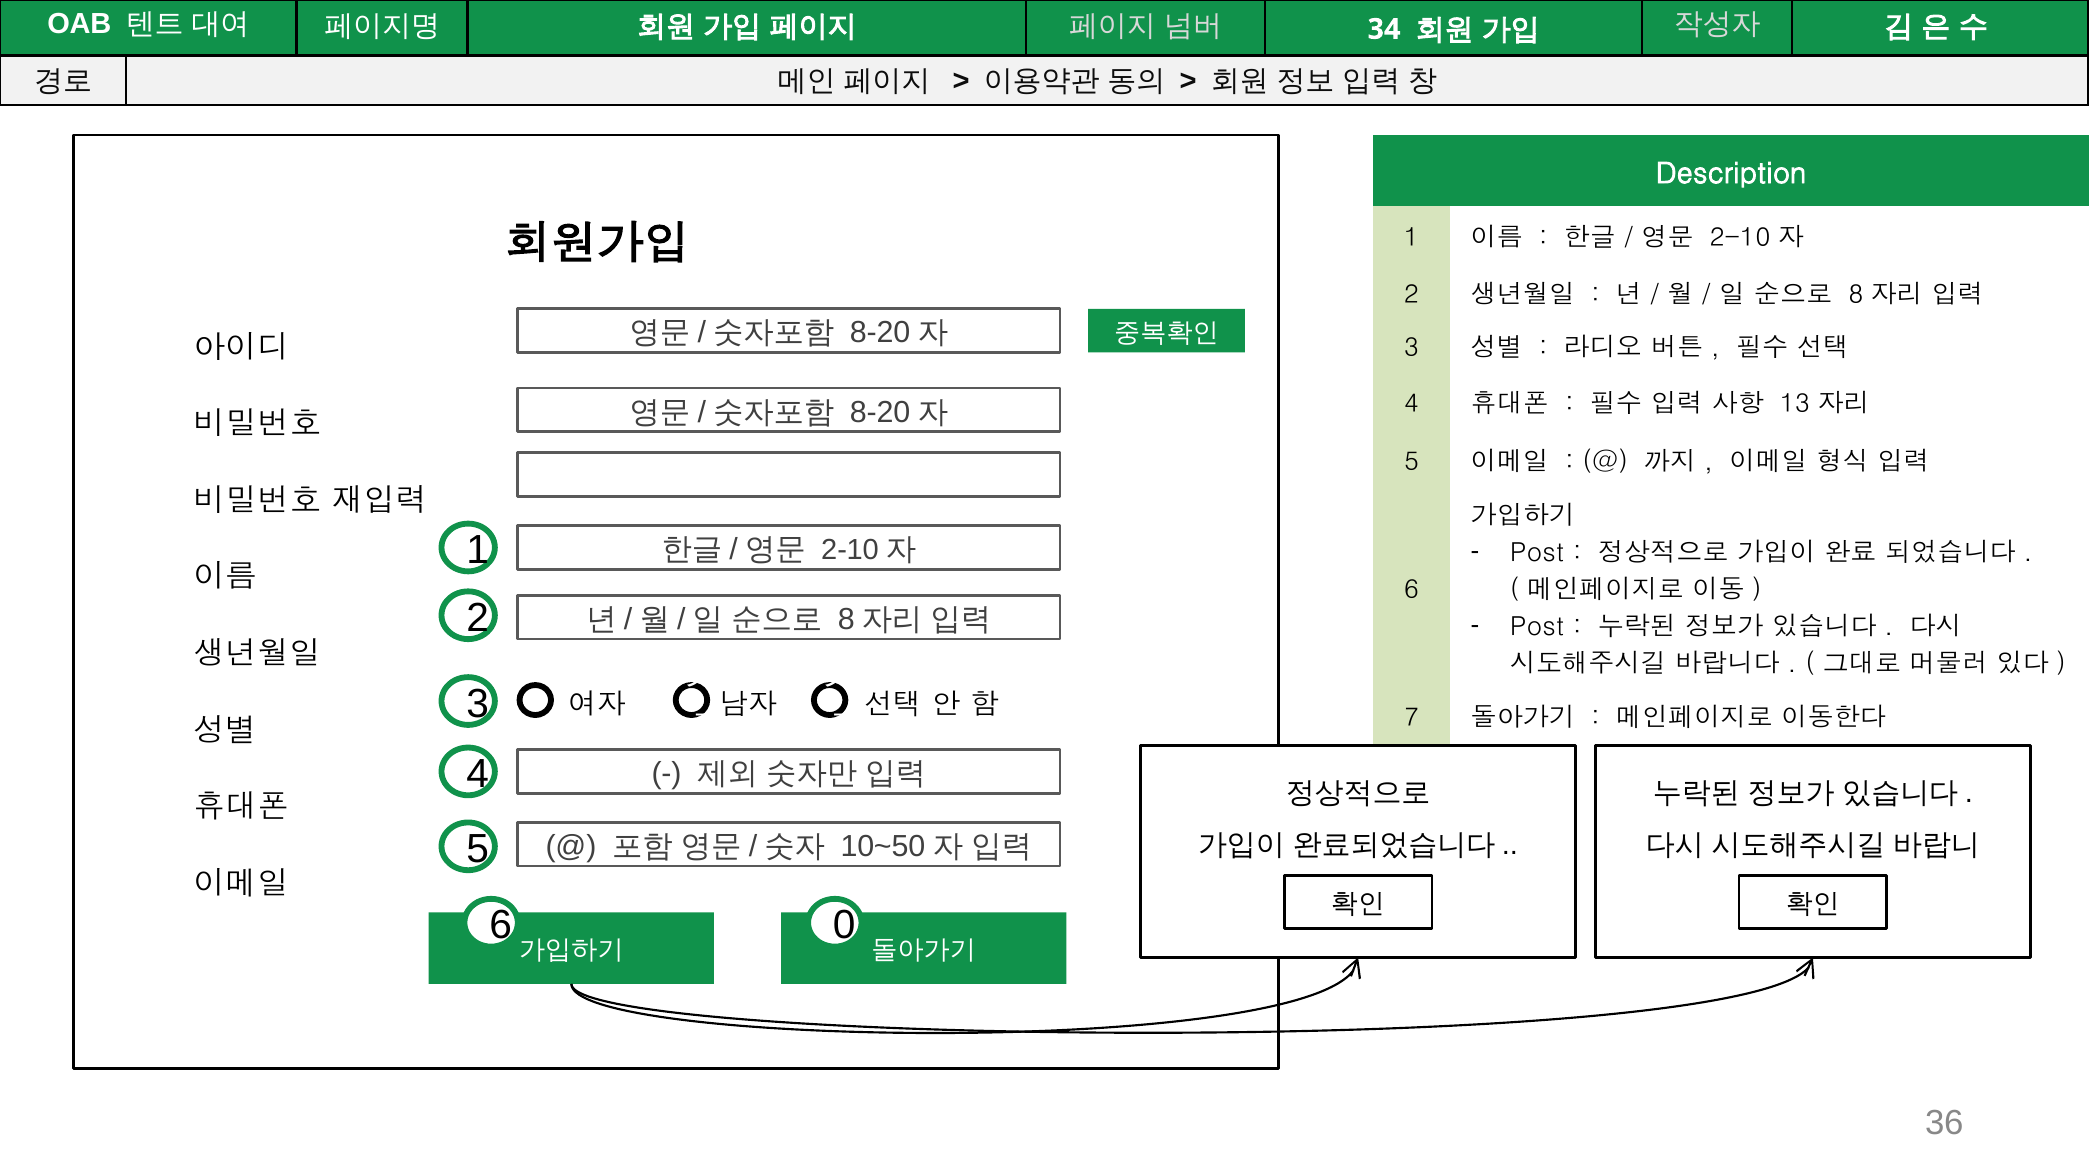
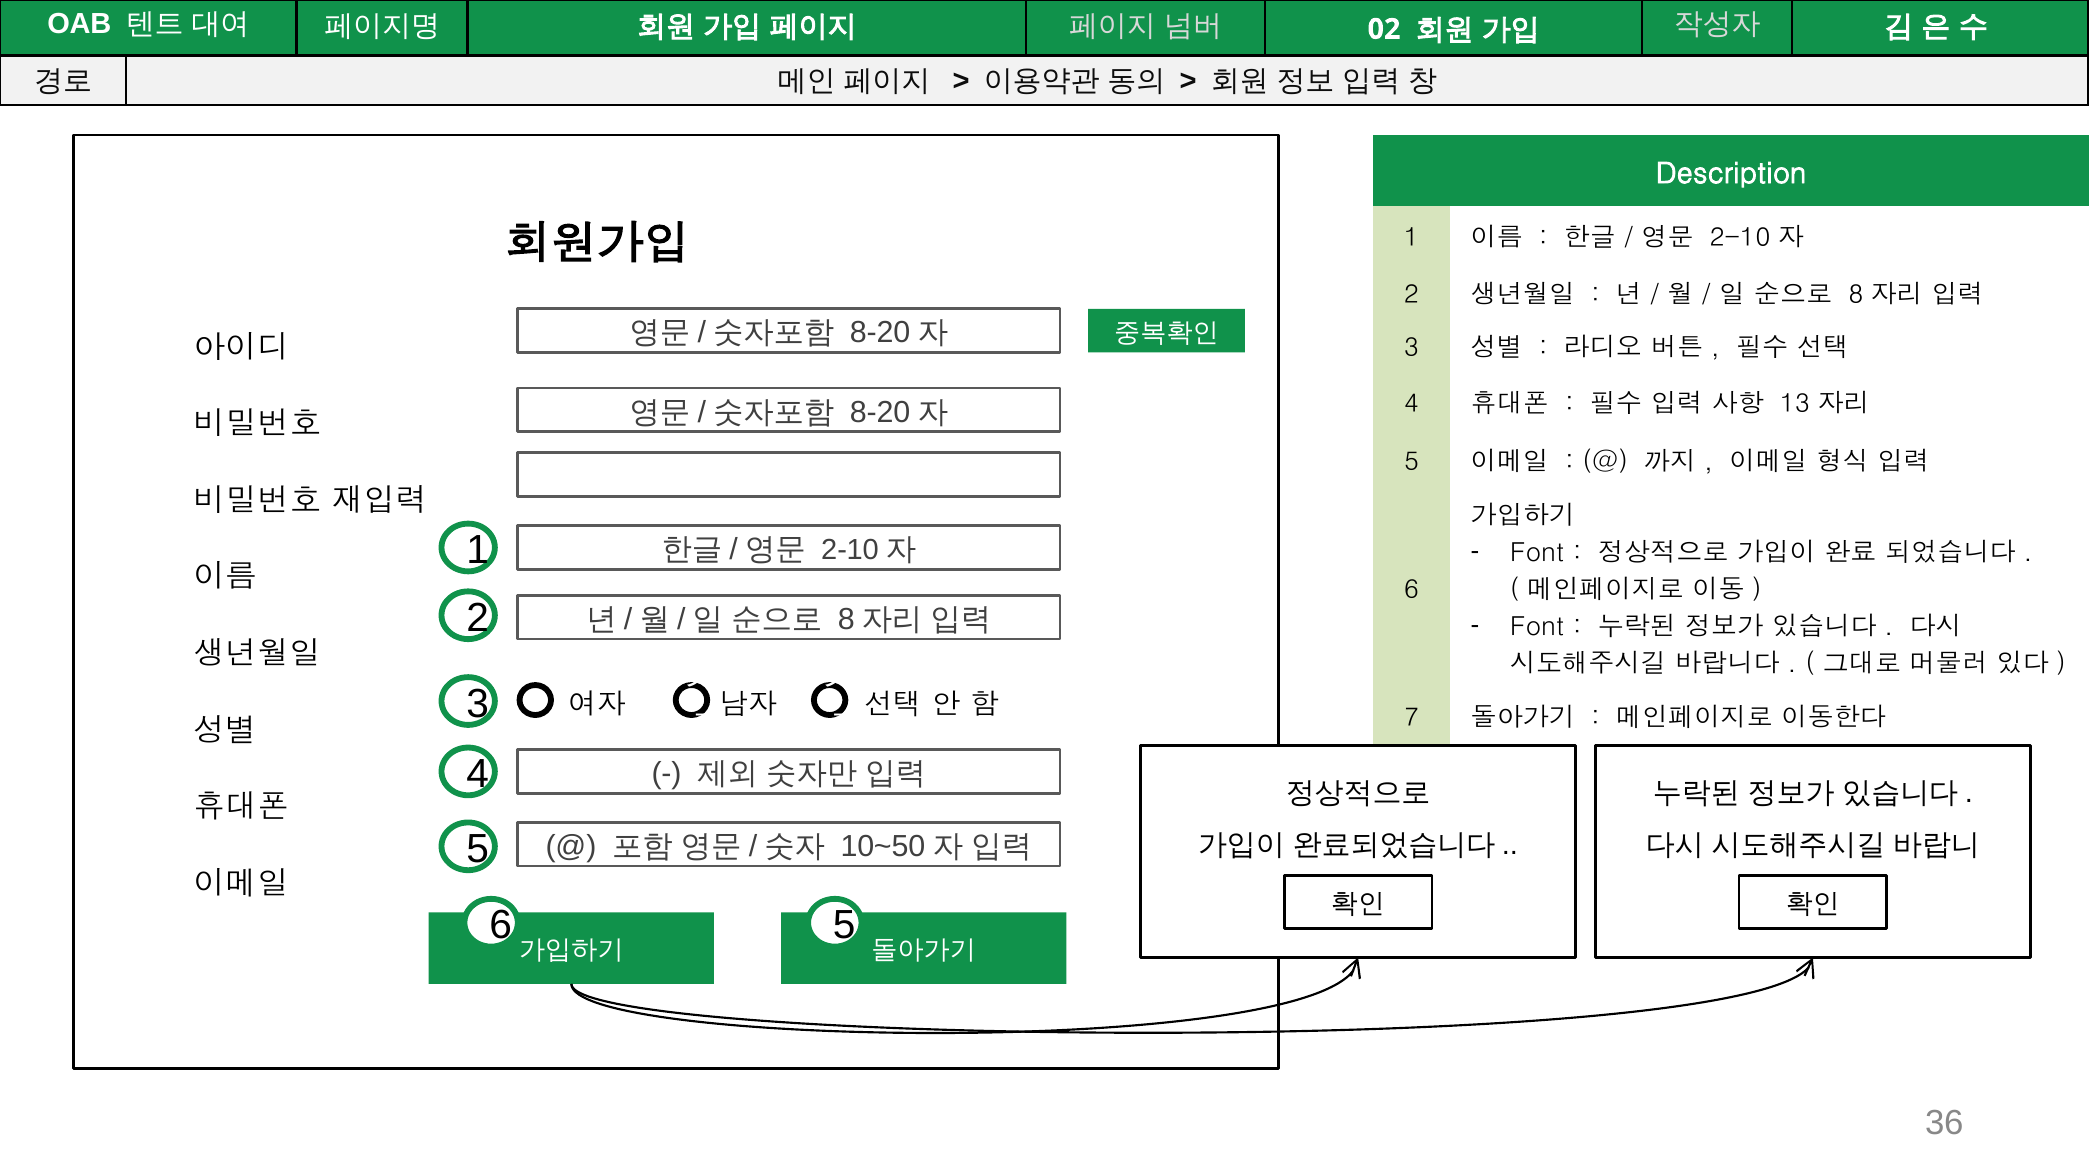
34: 34 -> 02
Post at (1537, 553): Post -> Font
Post at (1537, 627): Post -> Font
6 0: 0 -> 5
